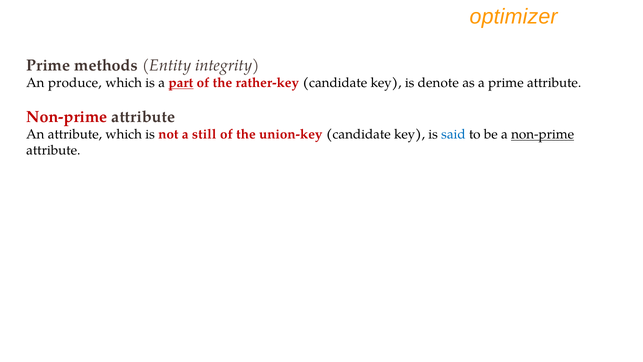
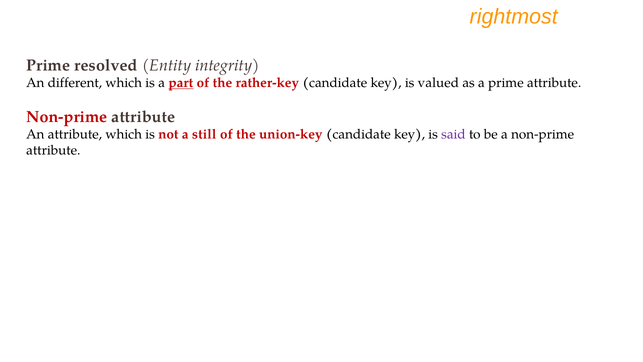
optimizer: optimizer -> rightmost
methods: methods -> resolved
produce: produce -> different
denote: denote -> valued
said colour: blue -> purple
non-prime at (543, 134) underline: present -> none
